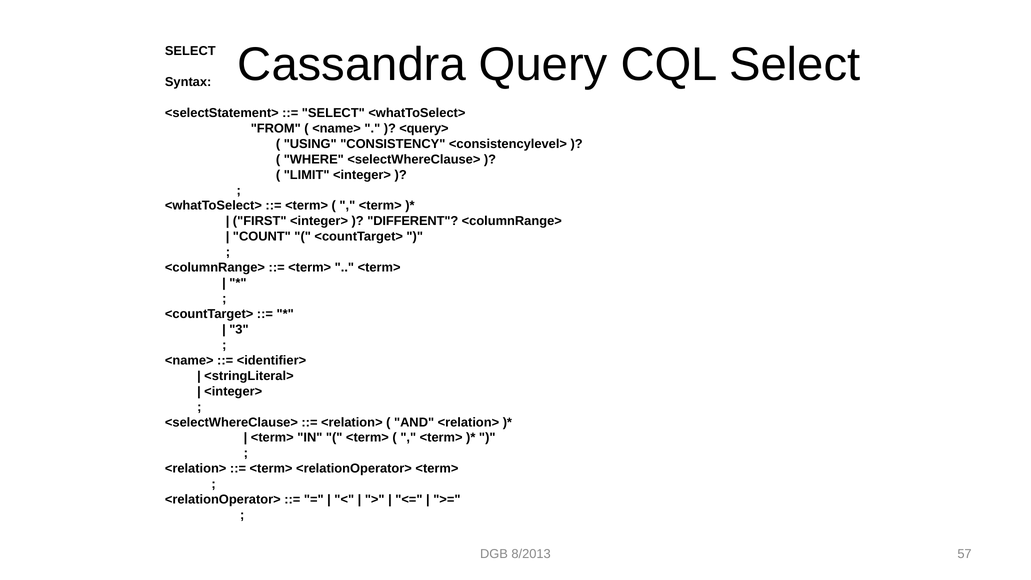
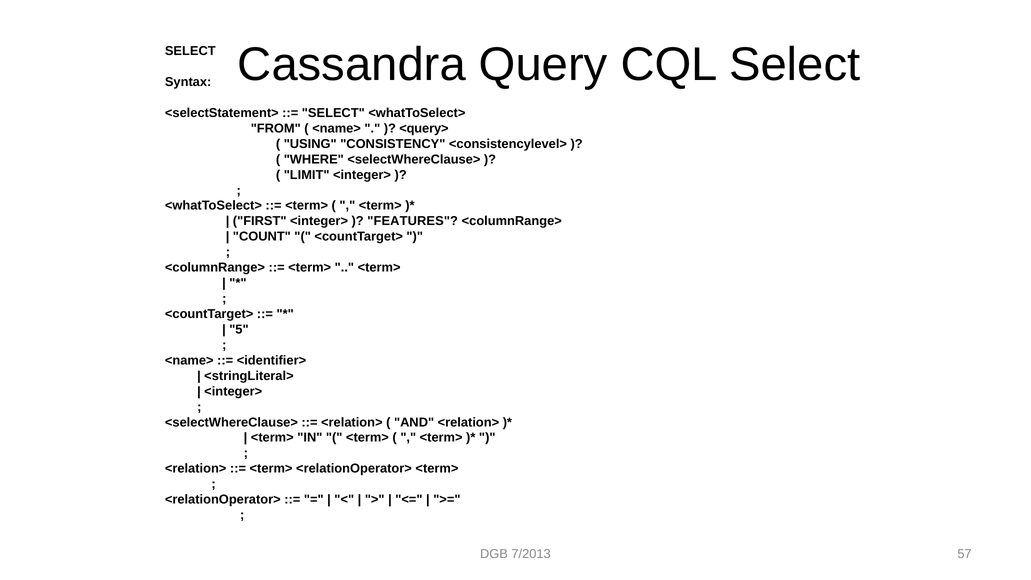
DIFFERENT: DIFFERENT -> FEATURES
3: 3 -> 5
8/2013: 8/2013 -> 7/2013
